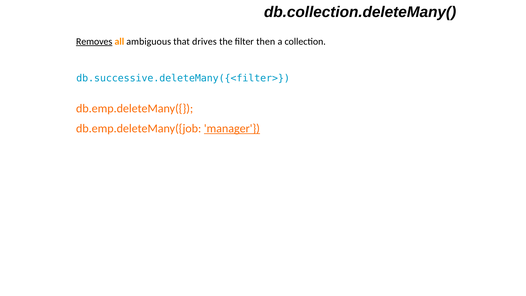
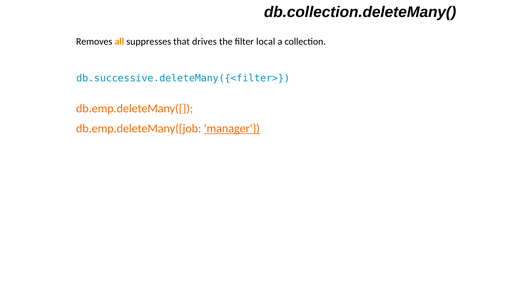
Removes underline: present -> none
ambiguous: ambiguous -> suppresses
then: then -> local
